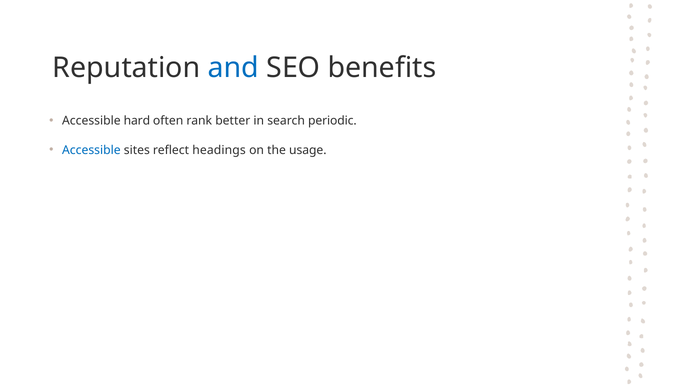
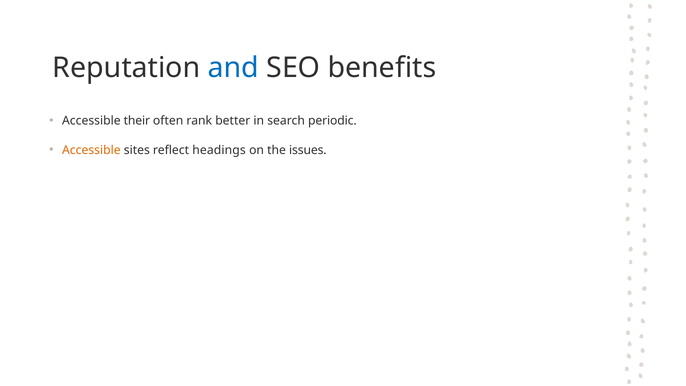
hard: hard -> their
Accessible at (91, 150) colour: blue -> orange
usage: usage -> issues
